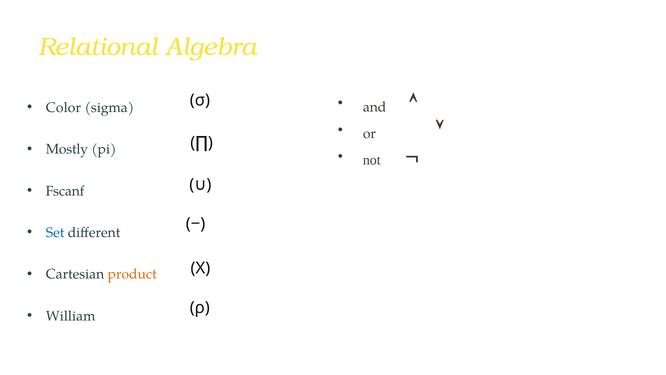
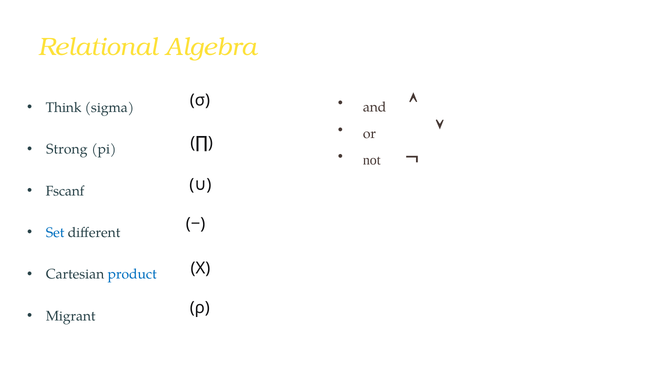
Color: Color -> Think
Mostly: Mostly -> Strong
product colour: orange -> blue
William: William -> Migrant
